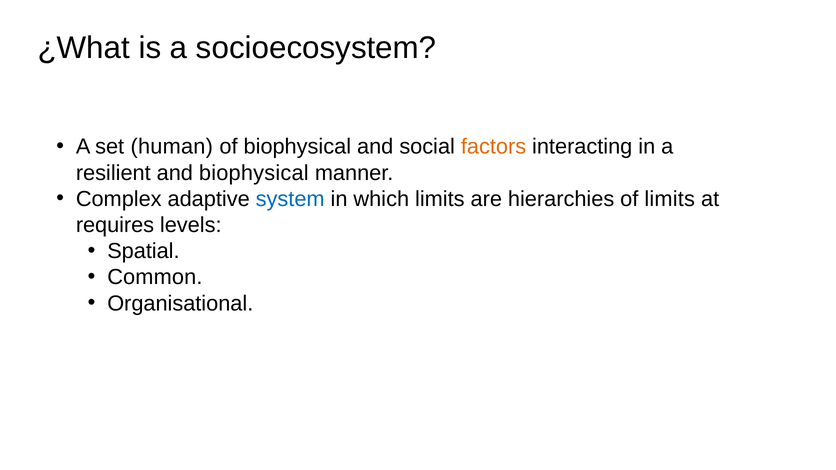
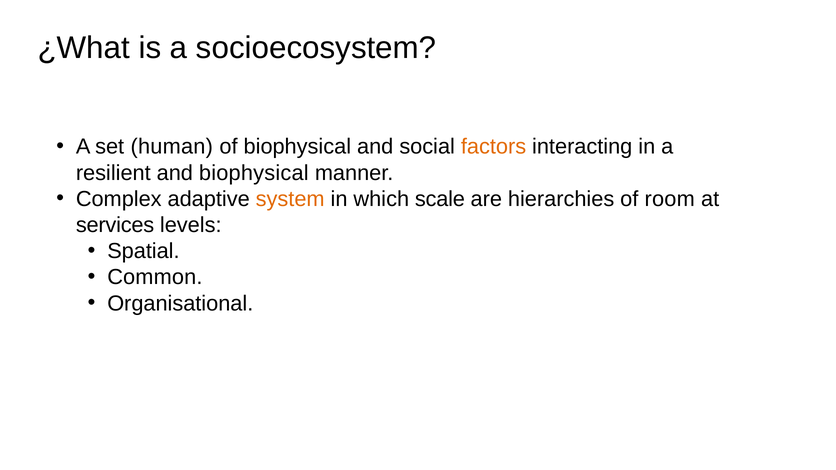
system colour: blue -> orange
which limits: limits -> scale
of limits: limits -> room
requires: requires -> services
